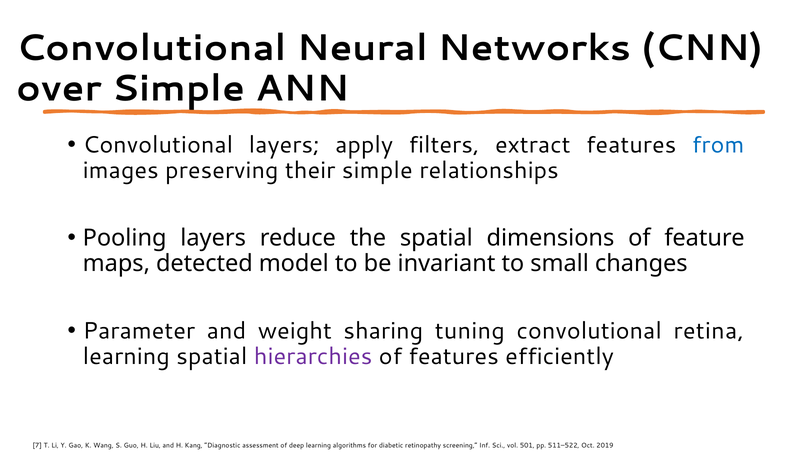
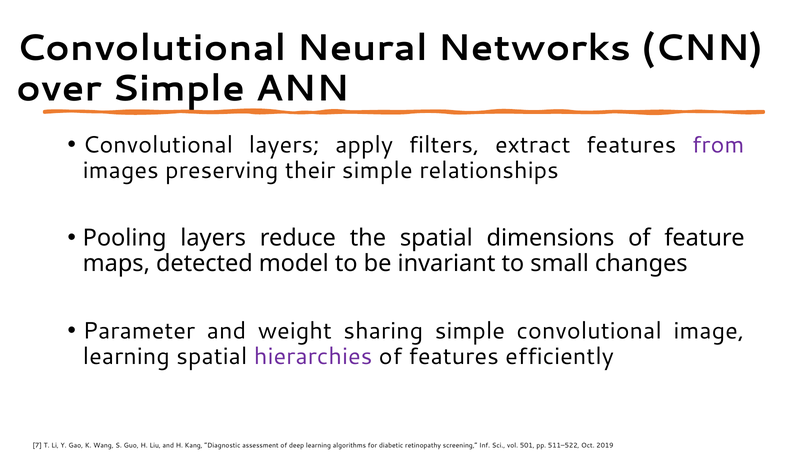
from colour: blue -> purple
sharing tuning: tuning -> simple
retina: retina -> image
